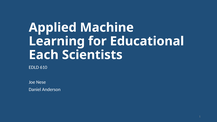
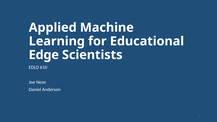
Each: Each -> Edge
